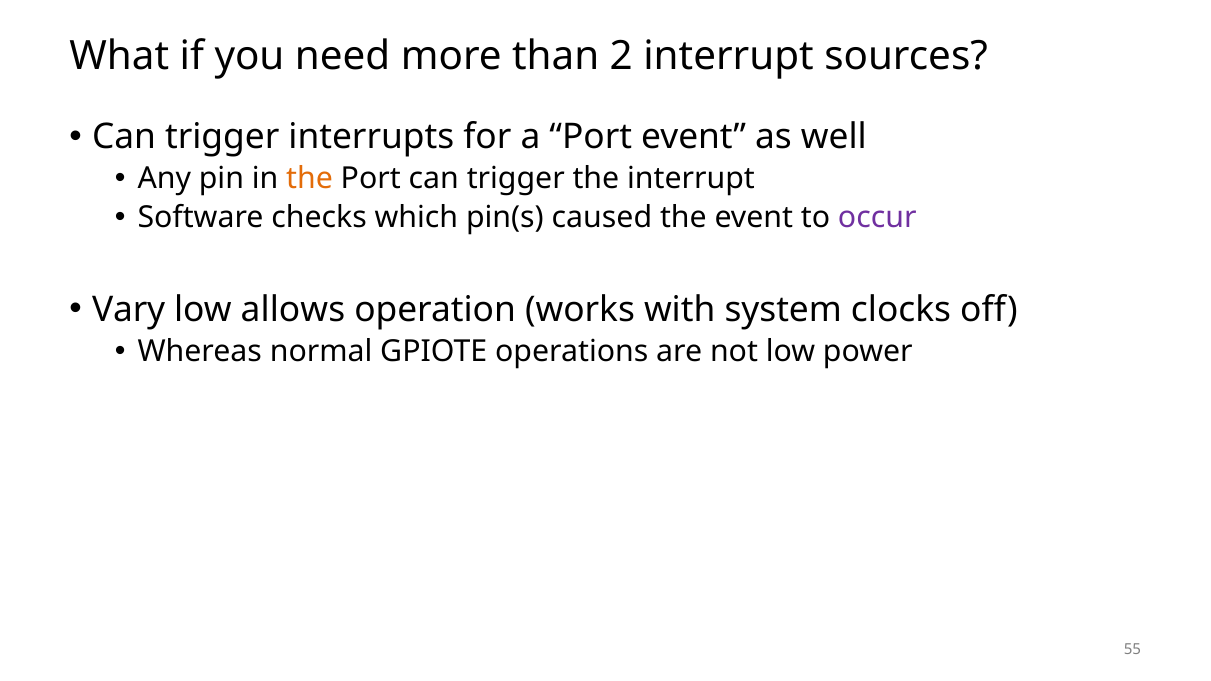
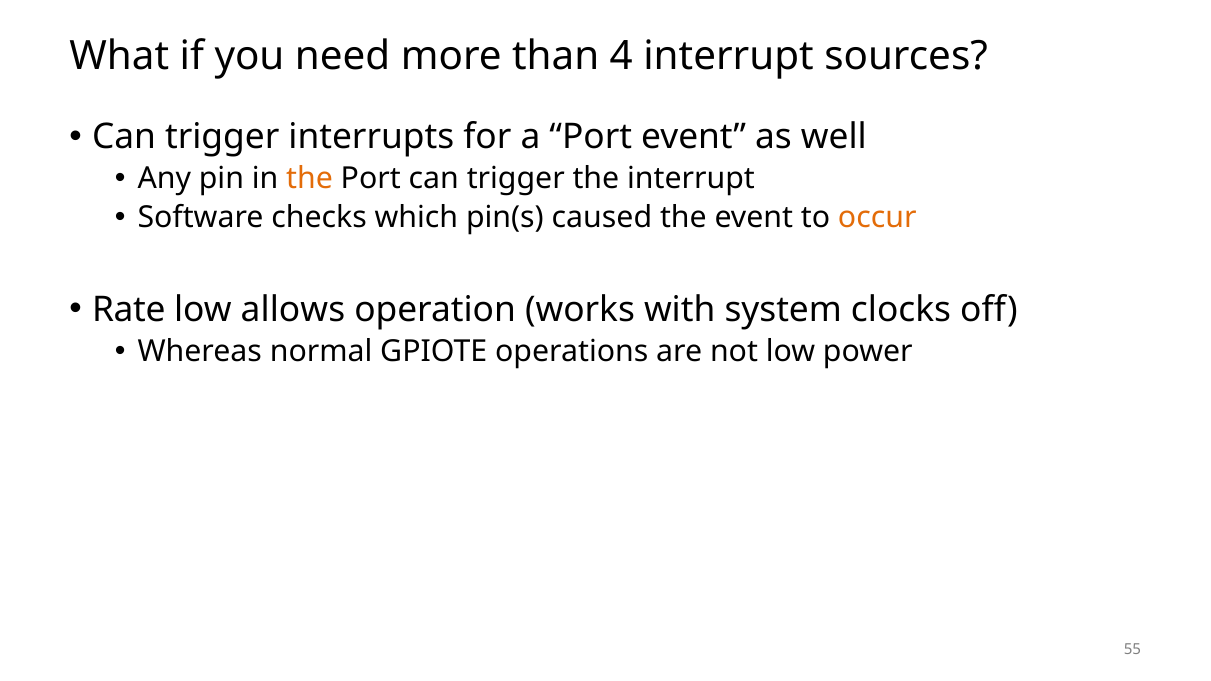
2: 2 -> 4
occur colour: purple -> orange
Vary: Vary -> Rate
